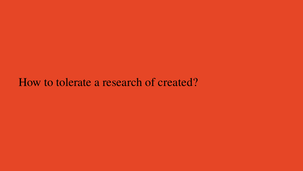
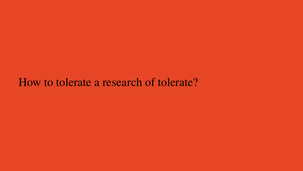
of created: created -> tolerate
